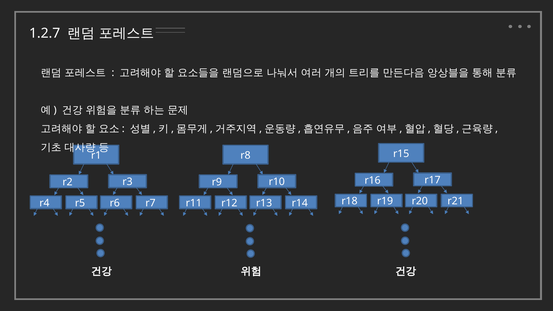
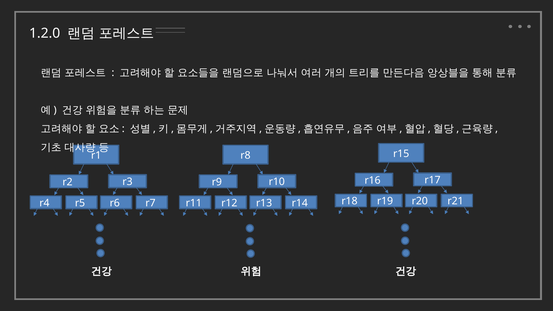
1.2.7: 1.2.7 -> 1.2.0
